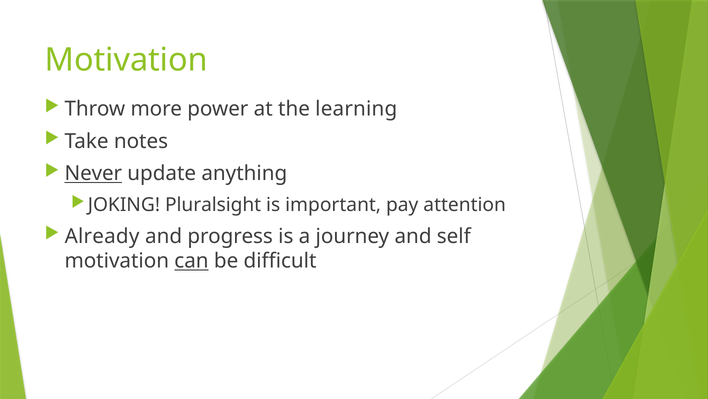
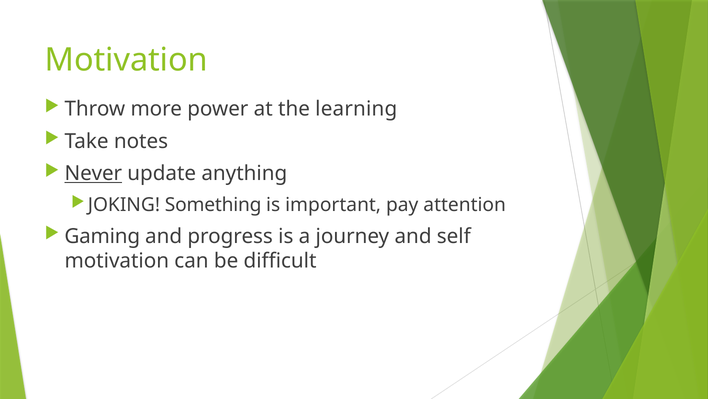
Pluralsight: Pluralsight -> Something
Already: Already -> Gaming
can underline: present -> none
